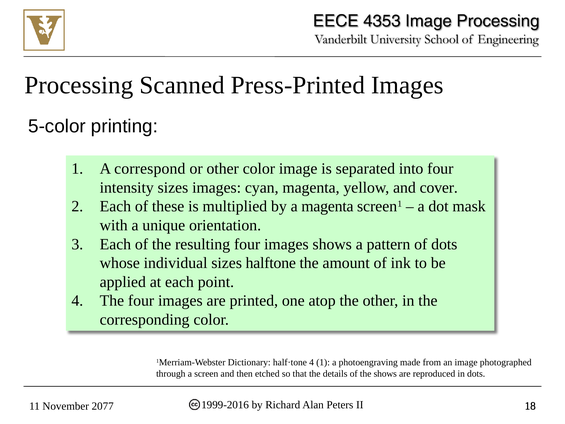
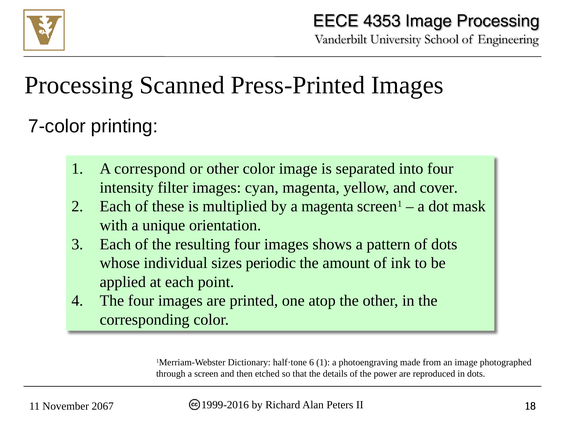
5-color: 5-color -> 7-color
intensity sizes: sizes -> filter
halftone: halftone -> periodic
half·tone 4: 4 -> 6
the shows: shows -> power
2077: 2077 -> 2067
